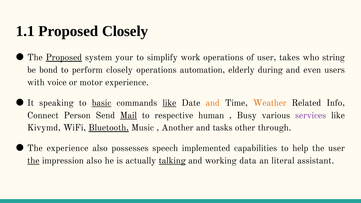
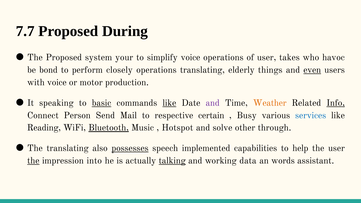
1.1: 1.1 -> 7.7
Proposed Closely: Closely -> During
Proposed at (64, 58) underline: present -> none
simplify work: work -> voice
string: string -> havoc
operations automation: automation -> translating
during: during -> things
even underline: none -> present
motor experience: experience -> production
and at (213, 103) colour: orange -> purple
Info underline: none -> present
Mail underline: present -> none
human: human -> certain
services colour: purple -> blue
Kivymd: Kivymd -> Reading
Another: Another -> Hotspot
tasks: tasks -> solve
The experience: experience -> translating
possesses underline: none -> present
impression also: also -> into
literal: literal -> words
